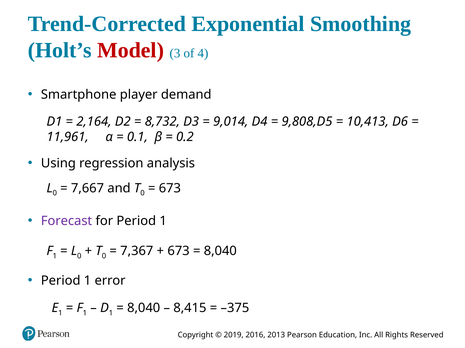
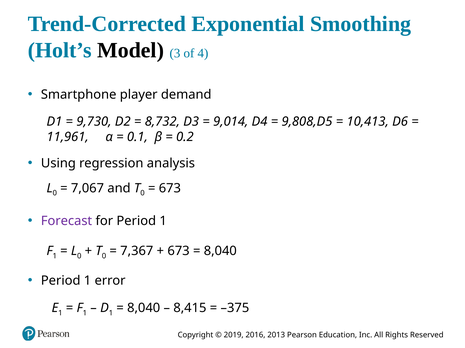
Model colour: red -> black
2,164: 2,164 -> 9,730
7,667: 7,667 -> 7,067
